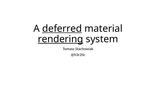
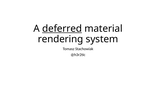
rendering underline: present -> none
